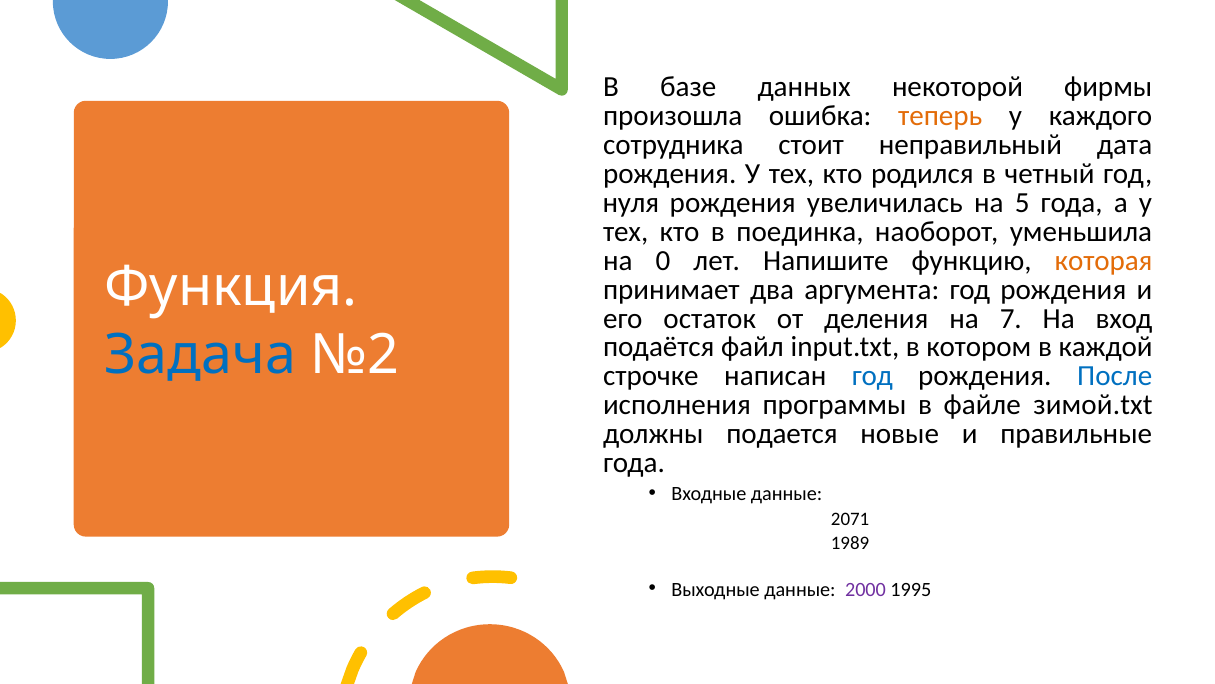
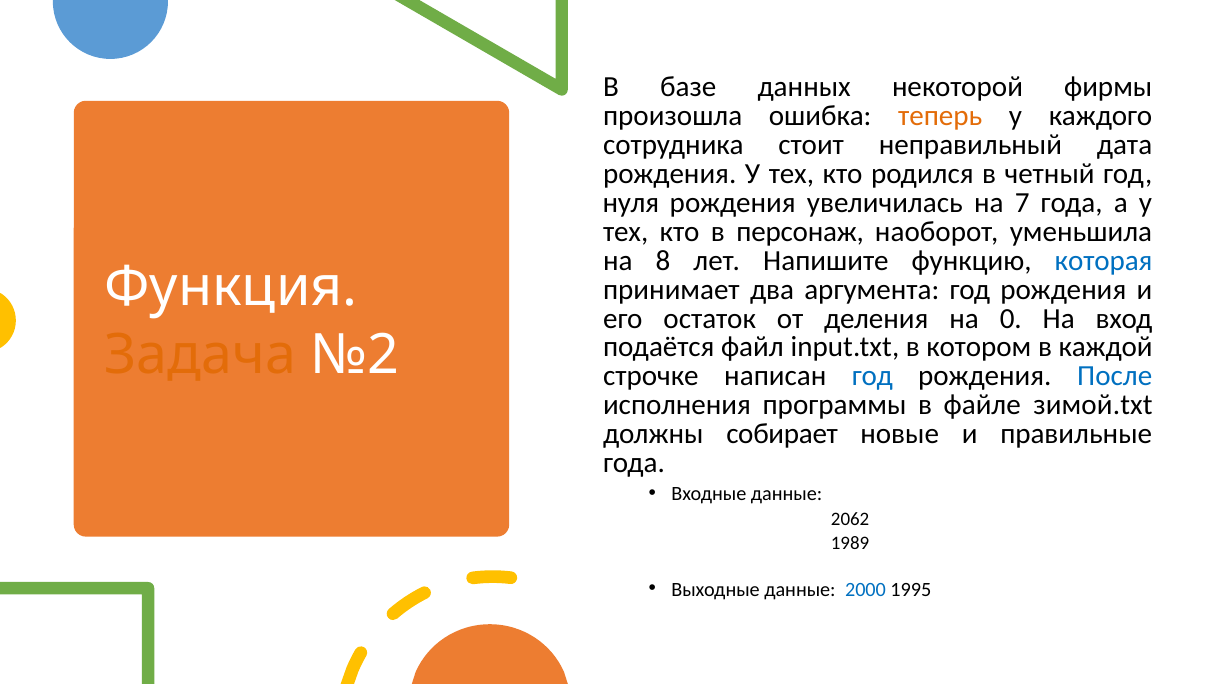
5: 5 -> 7
поединка: поединка -> персонаж
0: 0 -> 8
которая colour: orange -> blue
7: 7 -> 0
Задача colour: blue -> orange
подается: подается -> собирает
2071: 2071 -> 2062
2000 colour: purple -> blue
